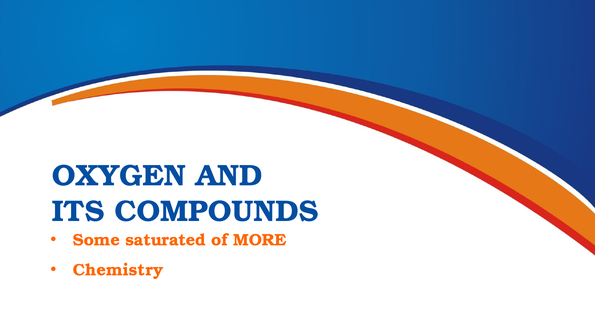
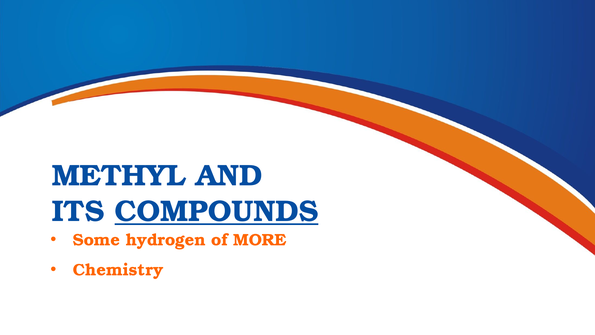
OXYGEN: OXYGEN -> METHYL
COMPOUNDS underline: none -> present
saturated: saturated -> hydrogen
